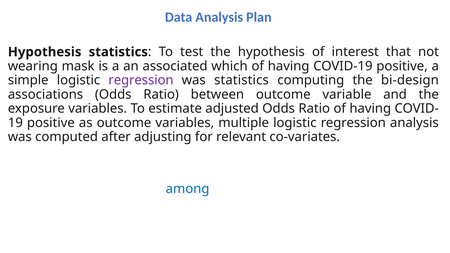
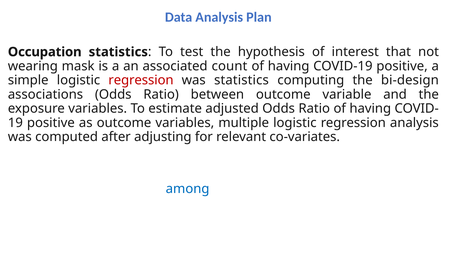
Hypothesis at (45, 52): Hypothesis -> Occupation
which: which -> count
regression at (141, 80) colour: purple -> red
